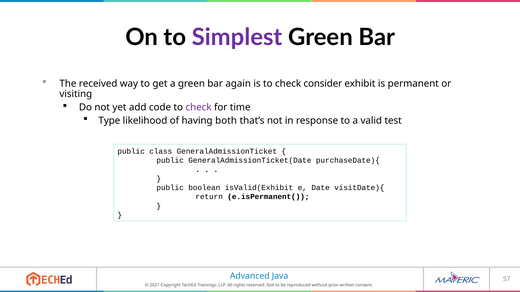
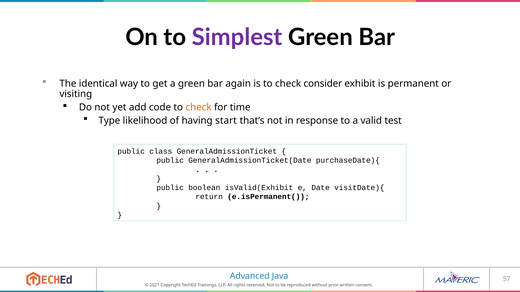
received: received -> identical
check at (199, 107) colour: purple -> orange
both: both -> start
